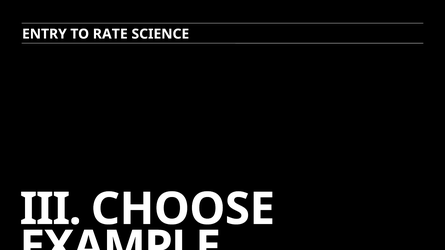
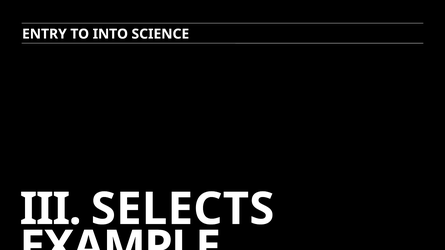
RATE: RATE -> INTO
CHOOSE: CHOOSE -> SELECTS
